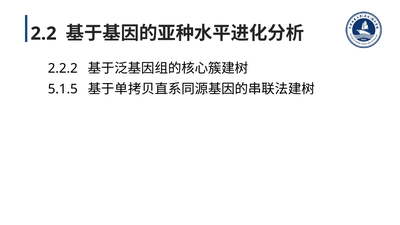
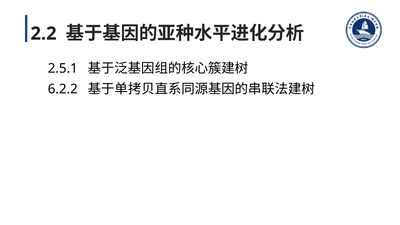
2.2.2: 2.2.2 -> 2.5.1
5.1.5: 5.1.5 -> 6.2.2
